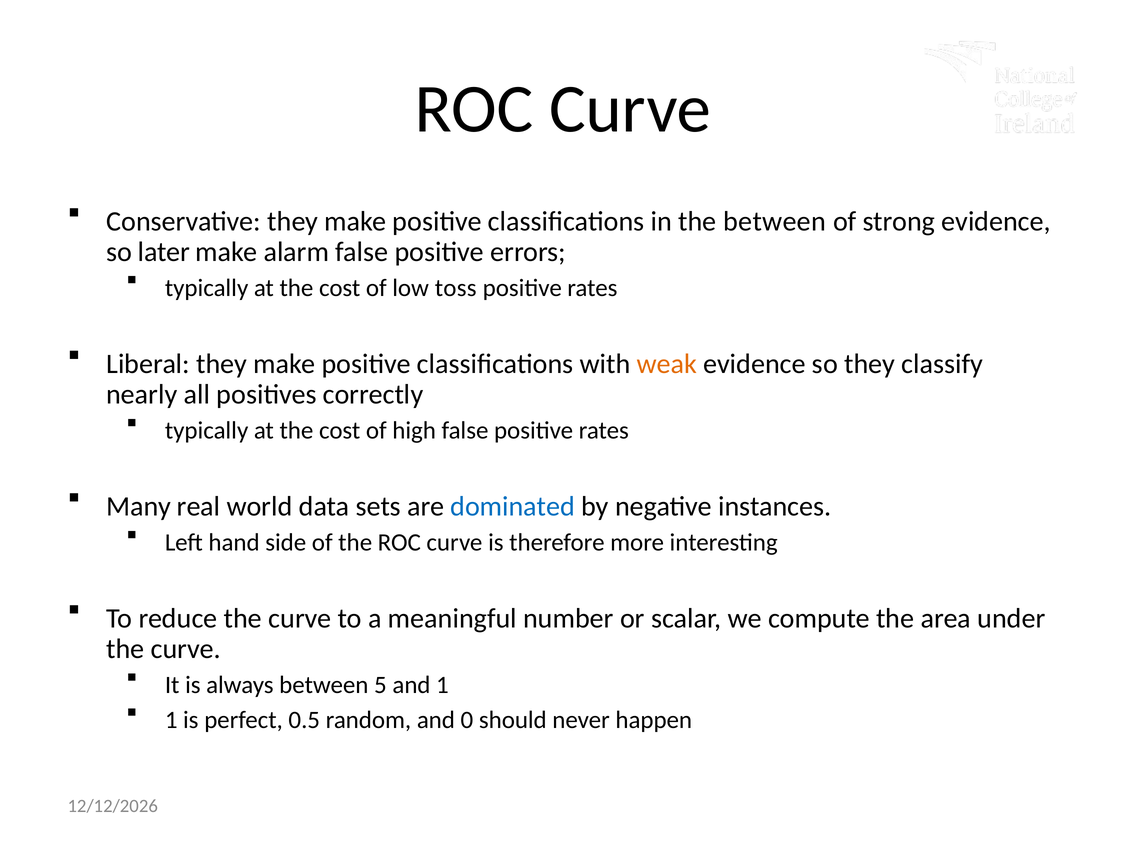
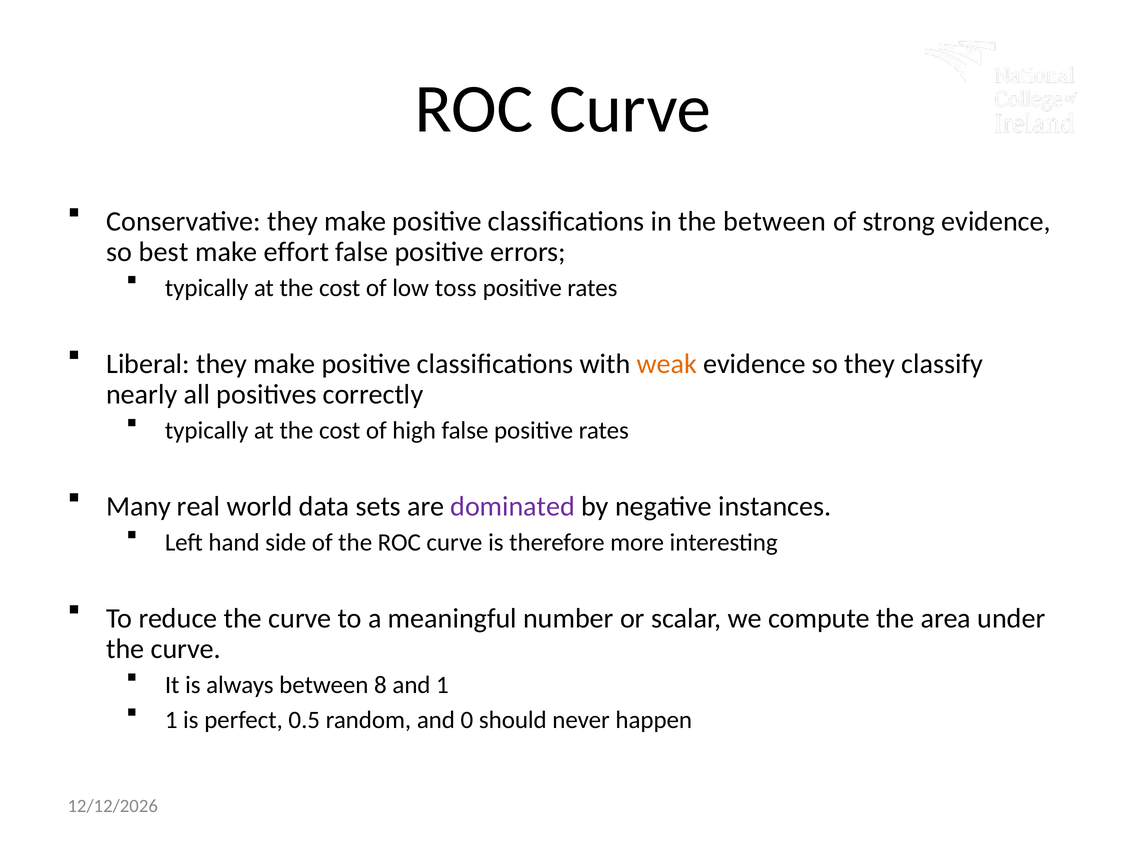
later: later -> best
alarm: alarm -> effort
dominated colour: blue -> purple
5: 5 -> 8
